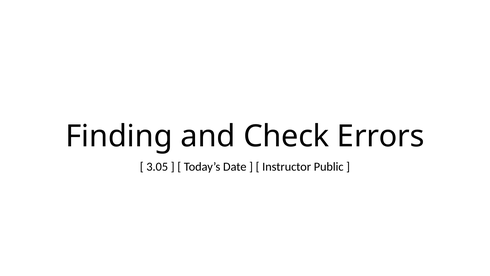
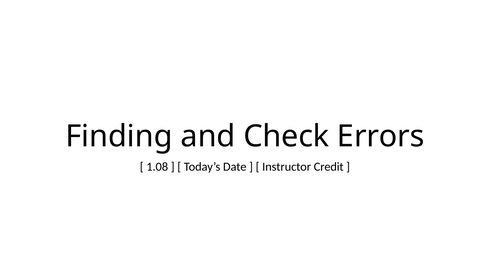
3.05: 3.05 -> 1.08
Public: Public -> Credit
